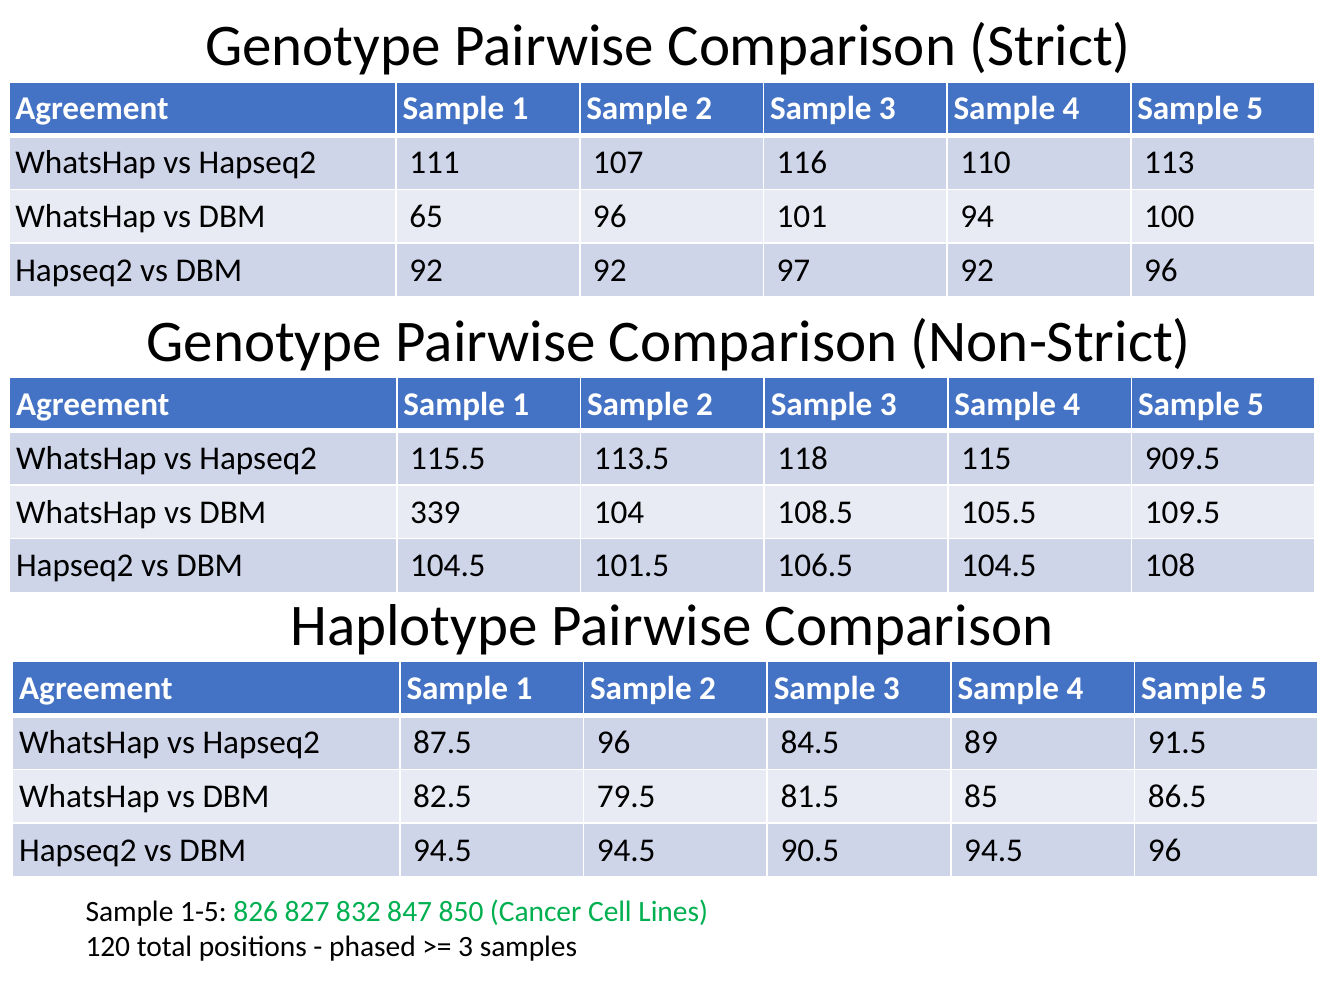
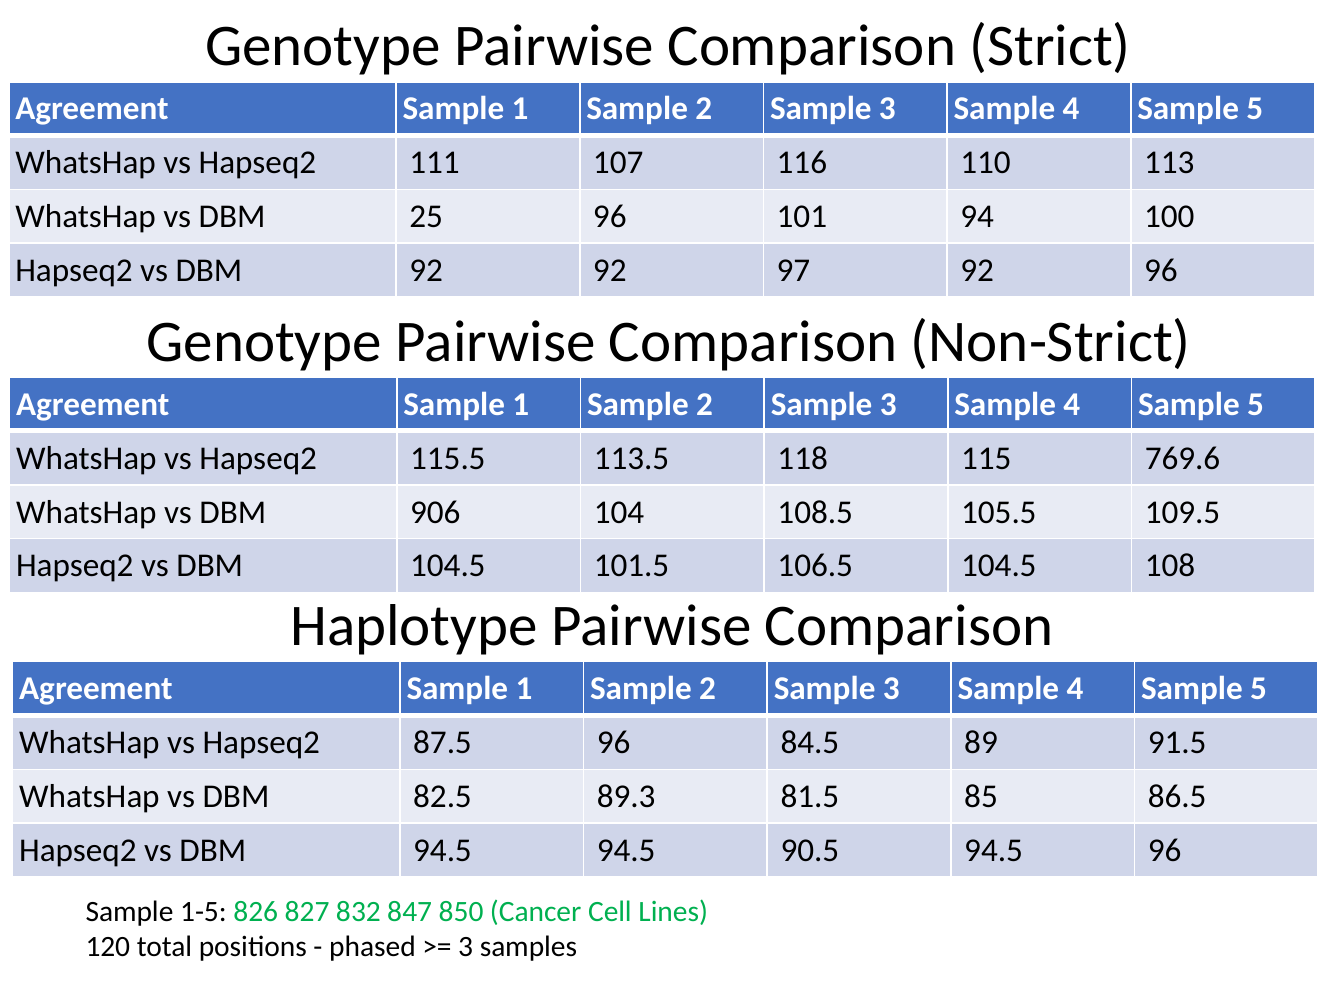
65: 65 -> 25
909.5: 909.5 -> 769.6
339: 339 -> 906
79.5: 79.5 -> 89.3
